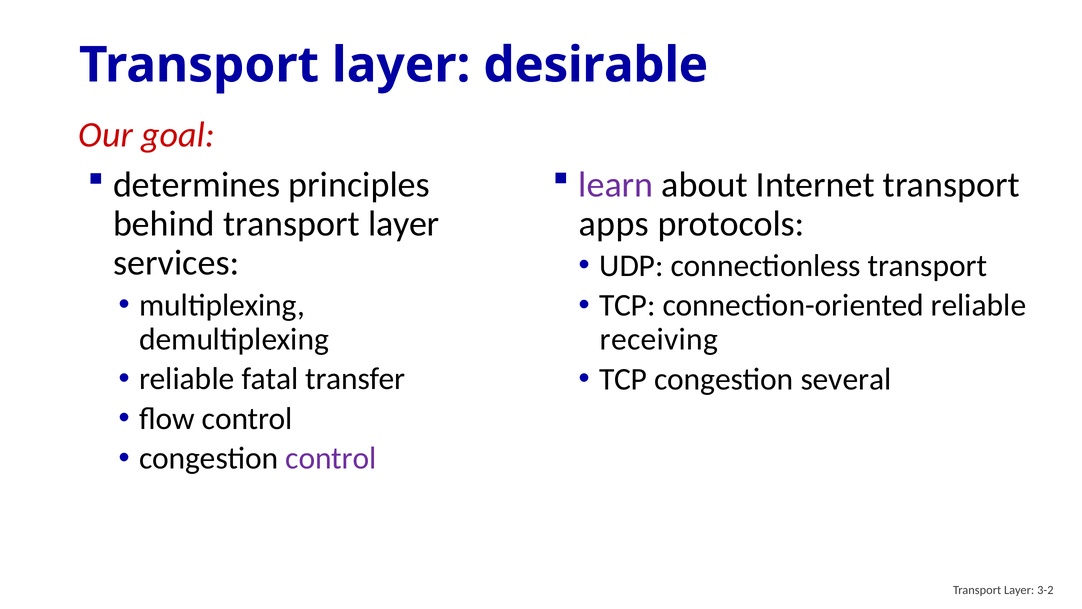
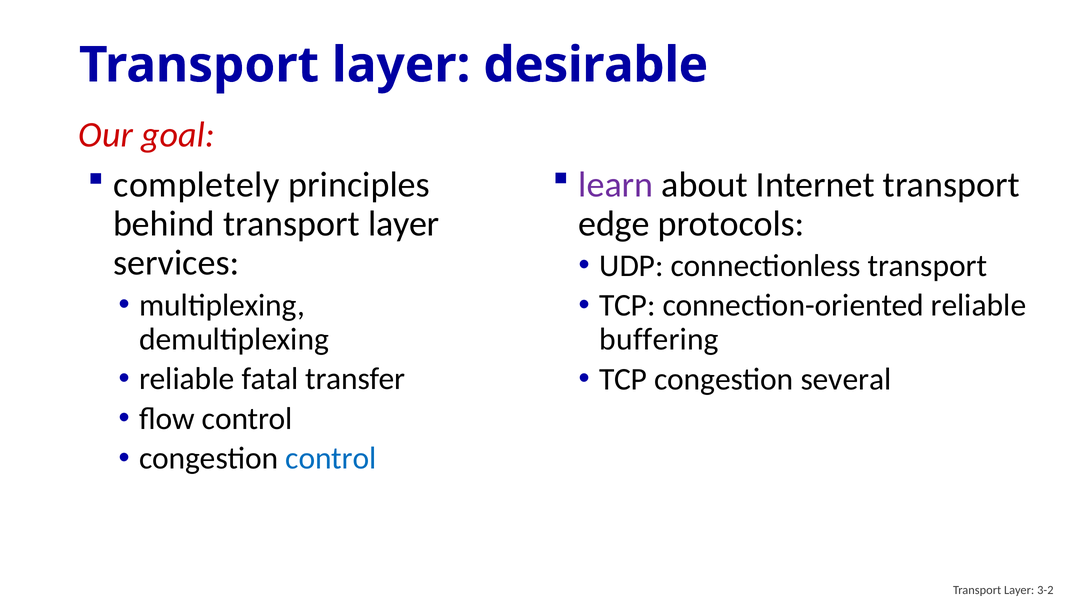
determines: determines -> completely
apps: apps -> edge
receiving: receiving -> buffering
control at (331, 458) colour: purple -> blue
